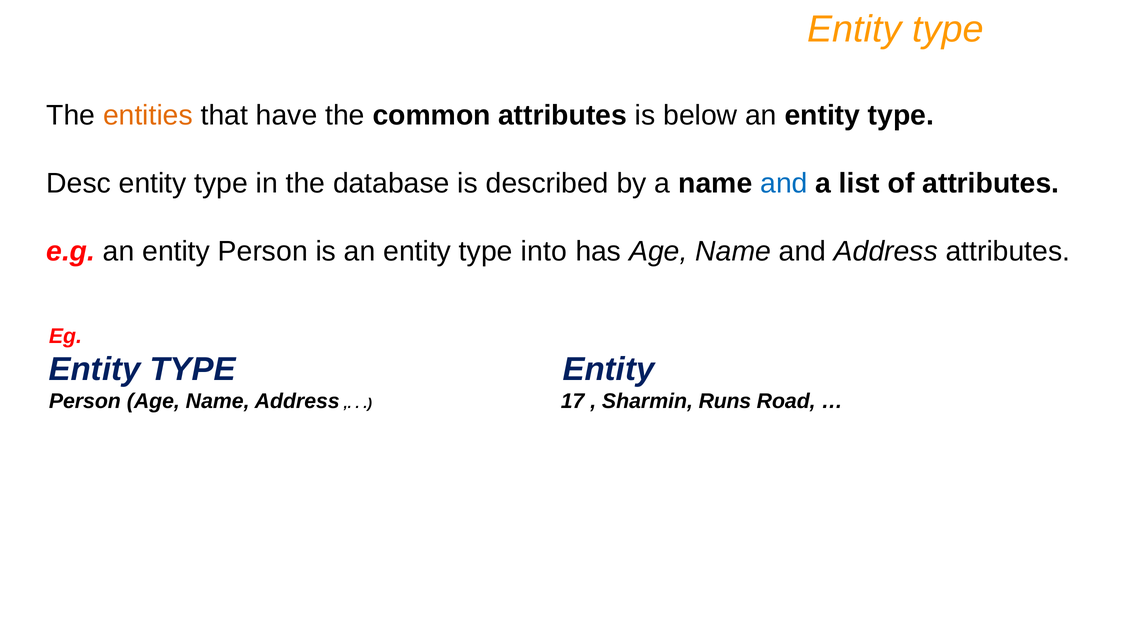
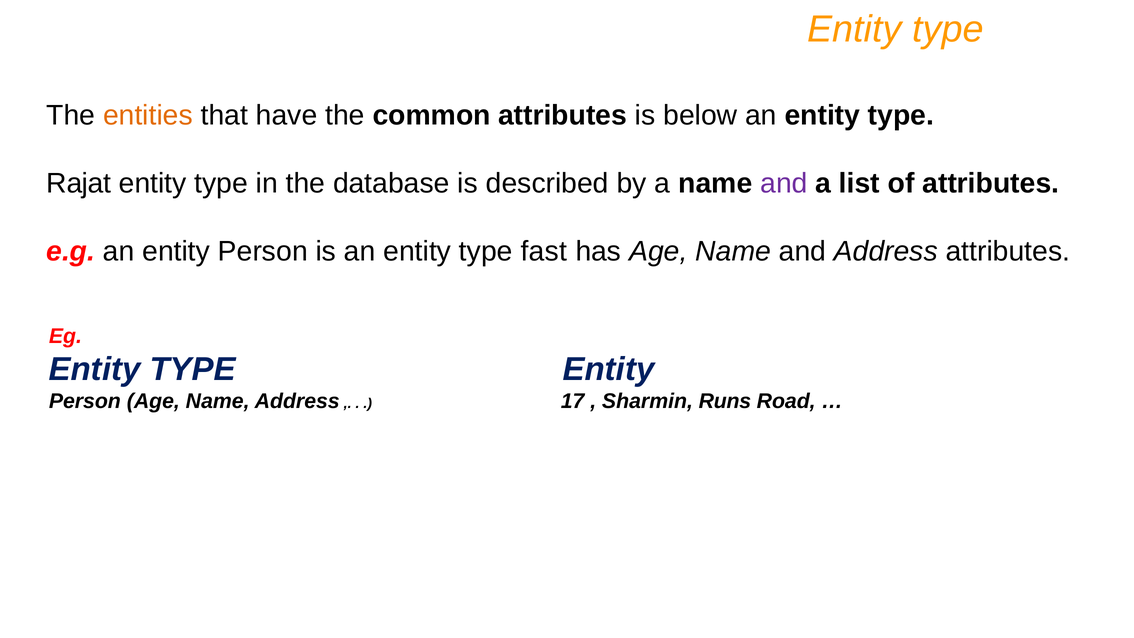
Desc: Desc -> Rajat
and at (784, 183) colour: blue -> purple
into: into -> fast
